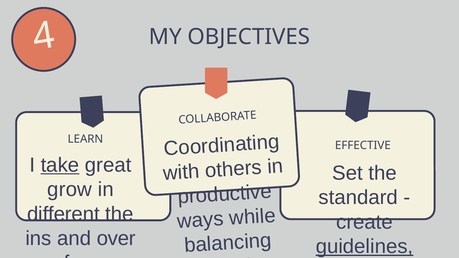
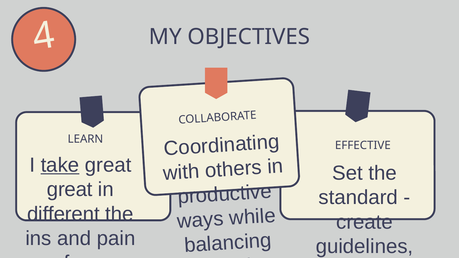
grow at (70, 190): grow -> great
over: over -> pain
guidelines underline: present -> none
